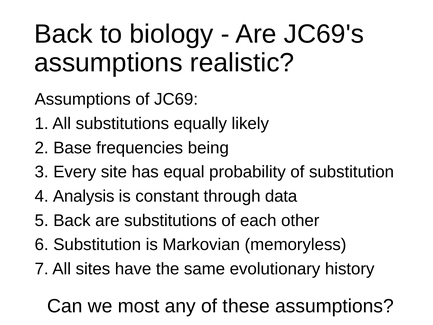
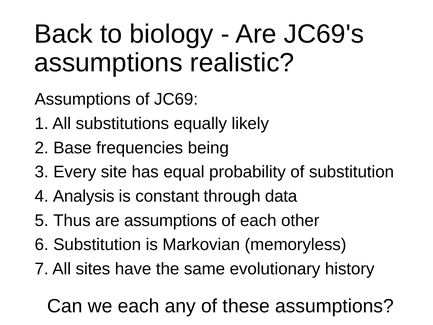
5 Back: Back -> Thus
are substitutions: substitutions -> assumptions
we most: most -> each
